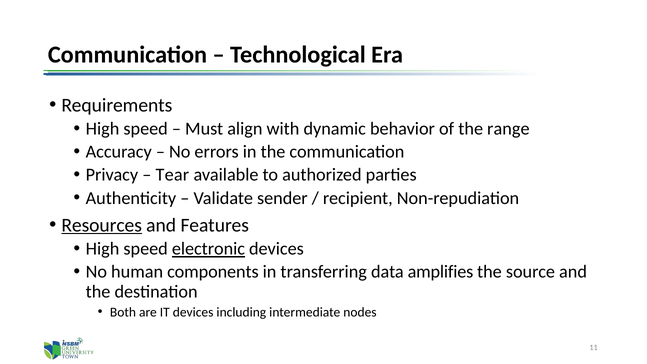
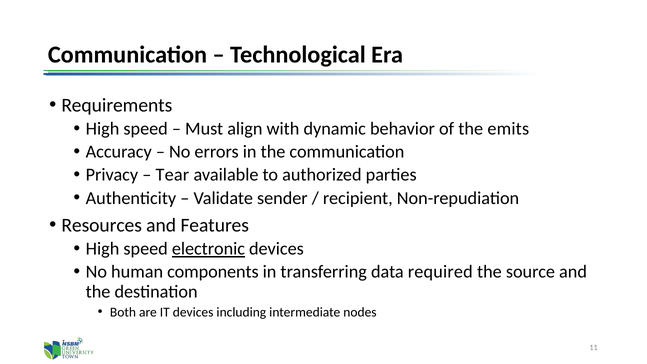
range: range -> emits
Resources underline: present -> none
amplifies: amplifies -> required
